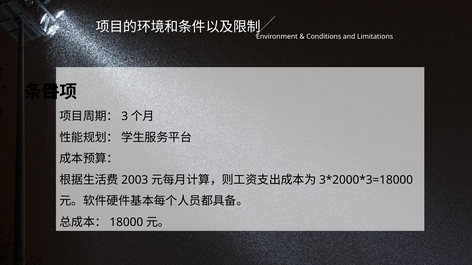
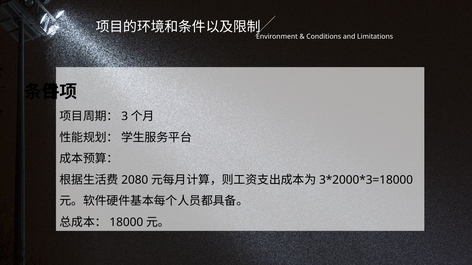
2003: 2003 -> 2080
